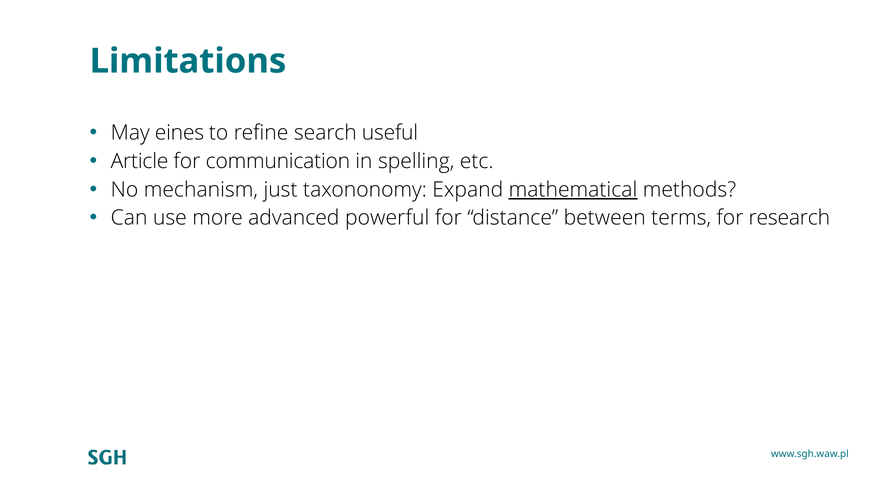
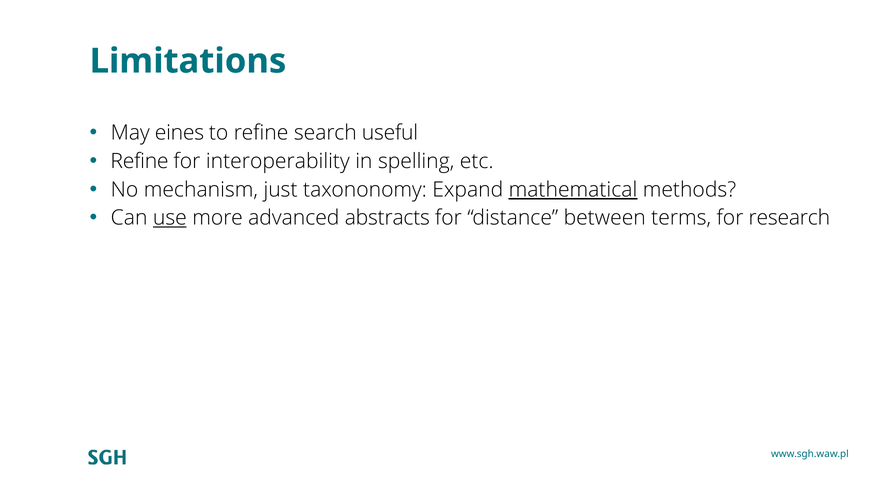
Article at (140, 161): Article -> Refine
communication: communication -> interoperability
use underline: none -> present
powerful: powerful -> abstracts
